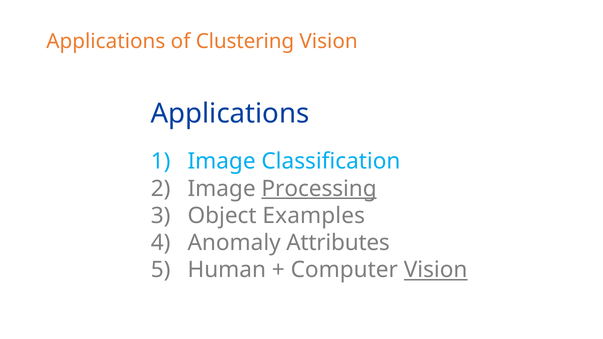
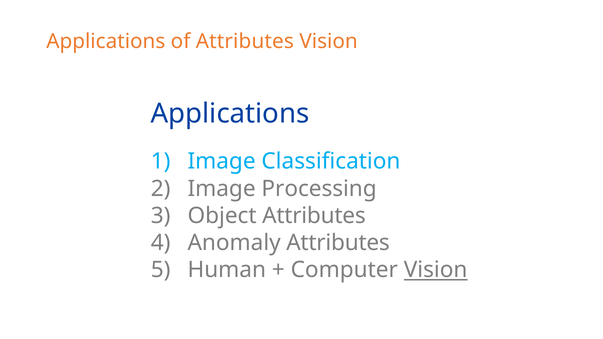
of Clustering: Clustering -> Attributes
Processing underline: present -> none
Object Examples: Examples -> Attributes
